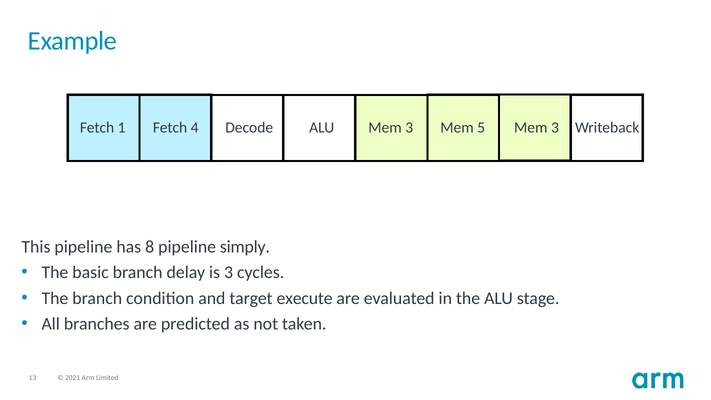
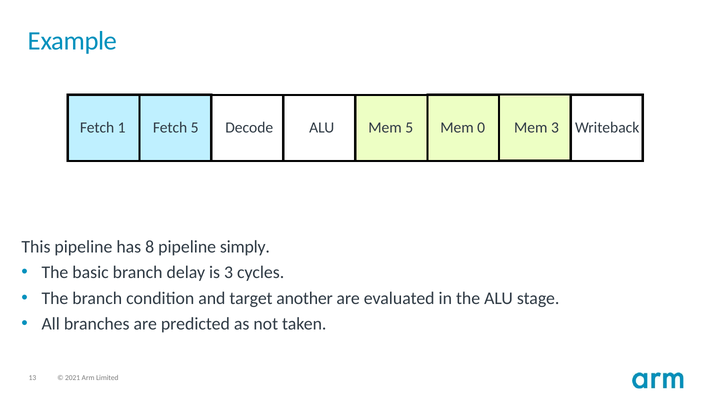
Fetch 4: 4 -> 5
ALU Mem 3: 3 -> 5
5: 5 -> 0
execute: execute -> another
